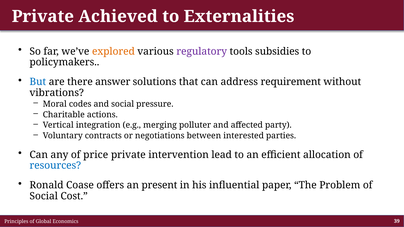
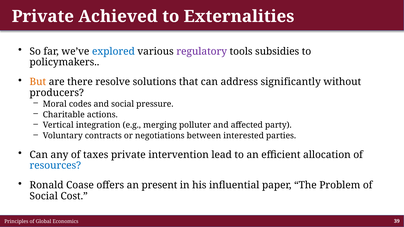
explored colour: orange -> blue
But colour: blue -> orange
answer: answer -> resolve
requirement: requirement -> significantly
vibrations: vibrations -> producers
price: price -> taxes
